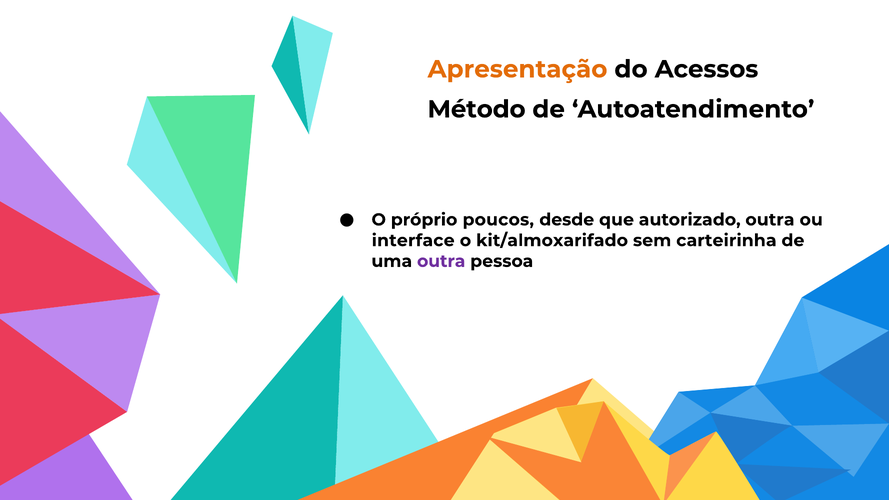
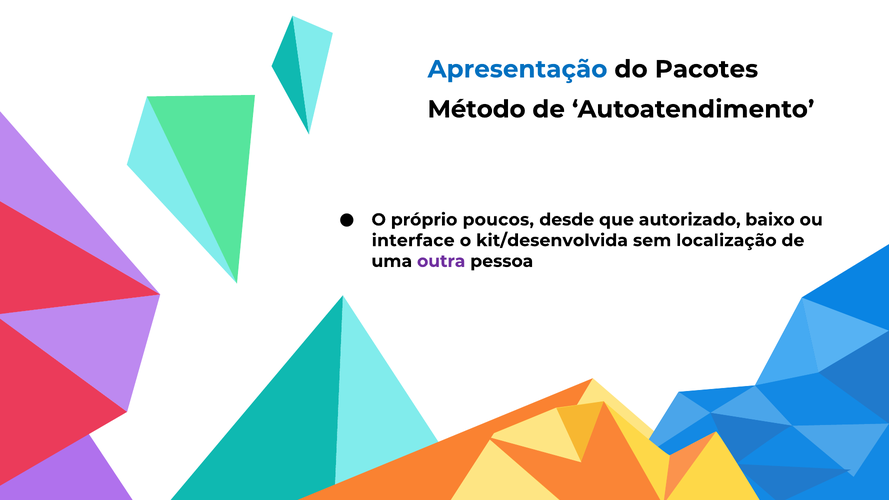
Apresentação colour: orange -> blue
Acessos: Acessos -> Pacotes
autorizado outra: outra -> baixo
kit/almoxarifado: kit/almoxarifado -> kit/desenvolvida
carteirinha: carteirinha -> localização
